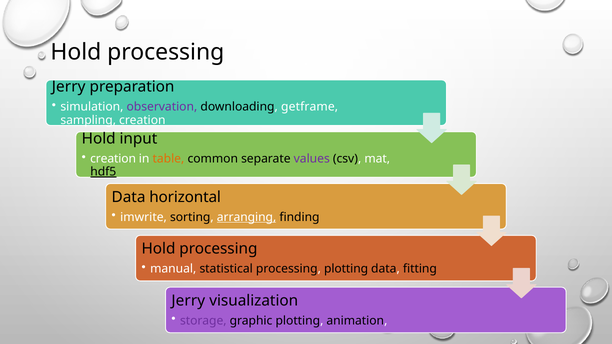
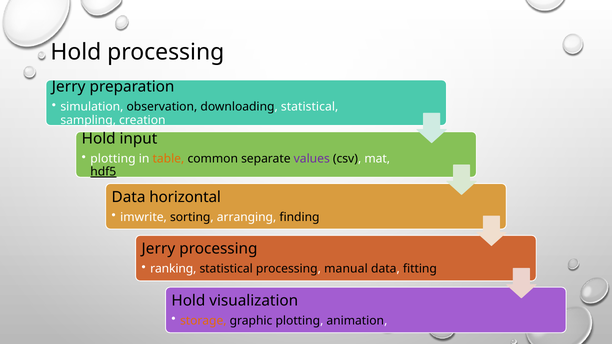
observation colour: purple -> black
downloading getframe: getframe -> statistical
creation at (113, 159): creation -> plotting
arranging underline: present -> none
Hold at (158, 249): Hold -> Jerry
manual: manual -> ranking
processing plotting: plotting -> manual
Jerry at (188, 301): Jerry -> Hold
storage colour: purple -> orange
